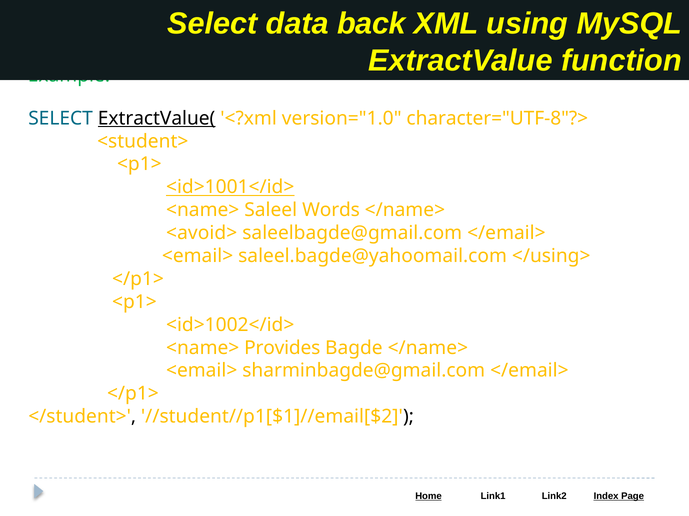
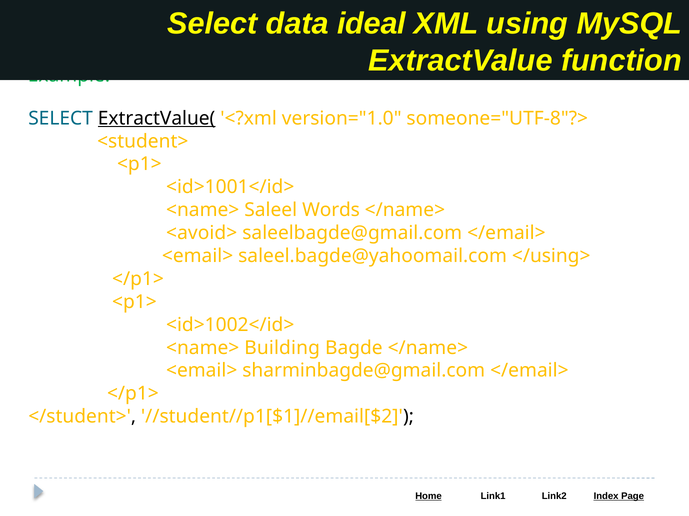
back: back -> ideal
character="UTF-8"?>: character="UTF-8"?> -> someone="UTF-8"?>
<id>1001</id> underline: present -> none
Provides: Provides -> Building
